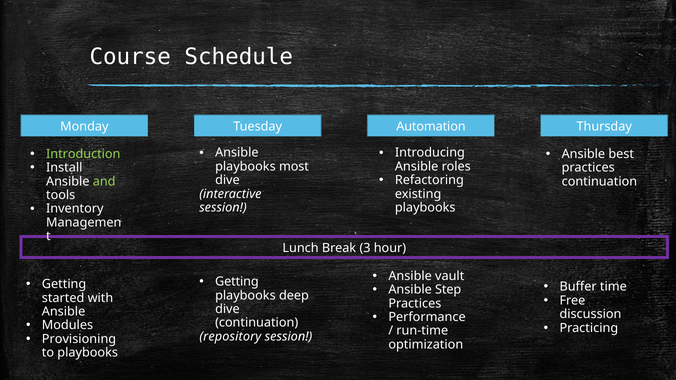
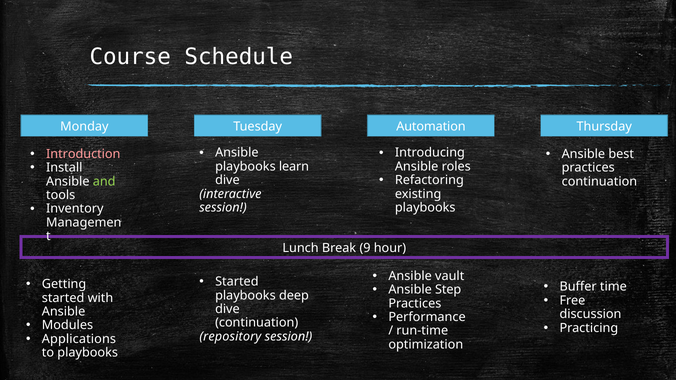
Introduction colour: light green -> pink
most: most -> learn
3: 3 -> 9
Getting at (237, 282): Getting -> Started
Provisioning: Provisioning -> Applications
